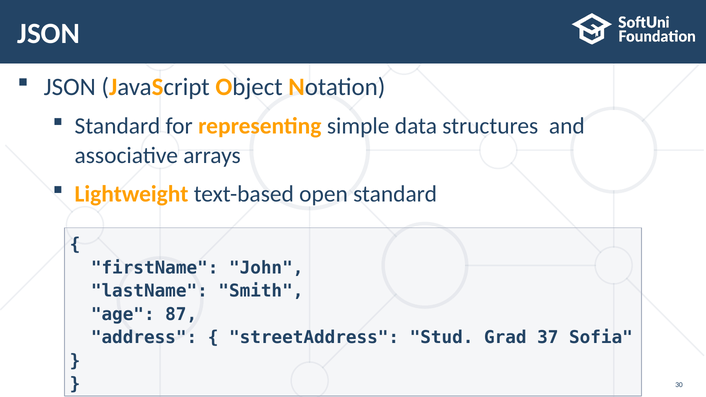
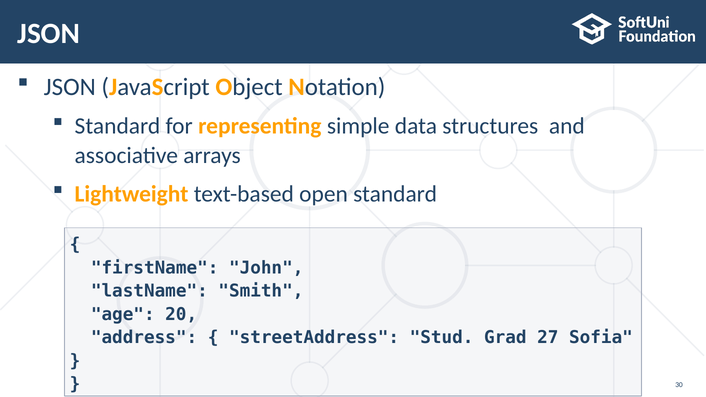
87: 87 -> 20
37: 37 -> 27
